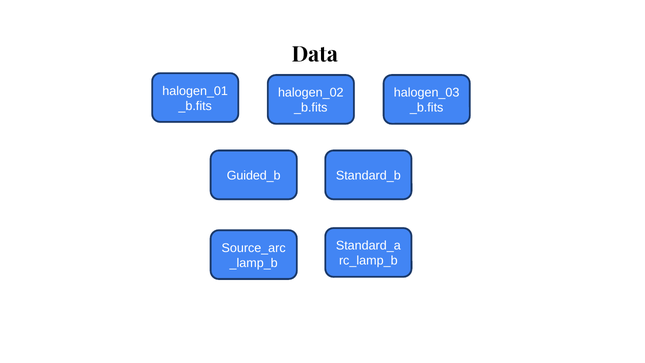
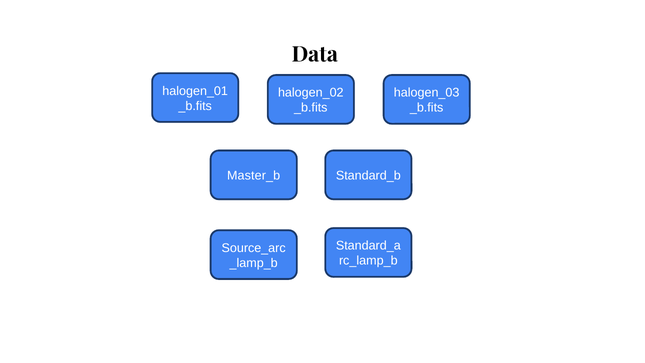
Guided_b: Guided_b -> Master_b
